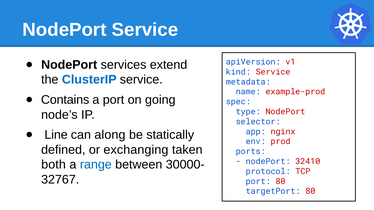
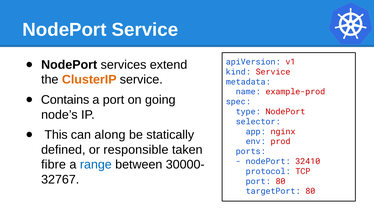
ClusterIP colour: blue -> orange
Line: Line -> This
exchanging: exchanging -> responsible
both: both -> fibre
